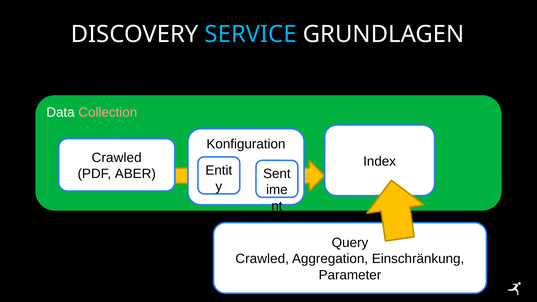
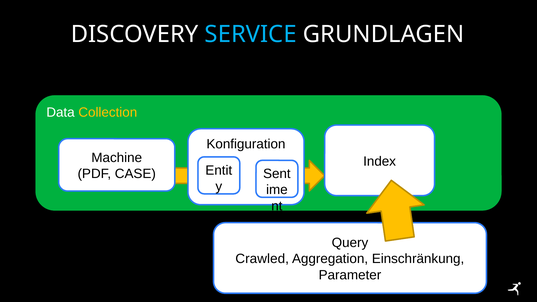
Collection colour: pink -> yellow
Crawled at (117, 158): Crawled -> Machine
ABER: ABER -> CASE
